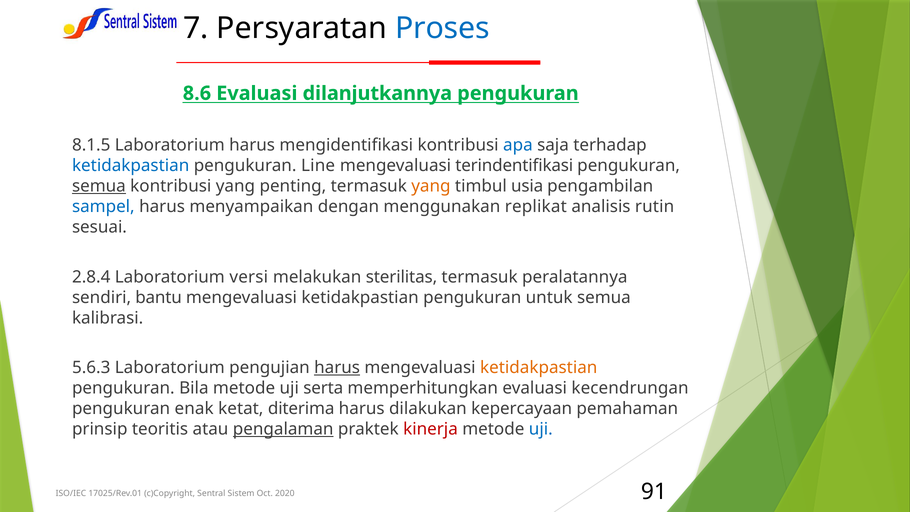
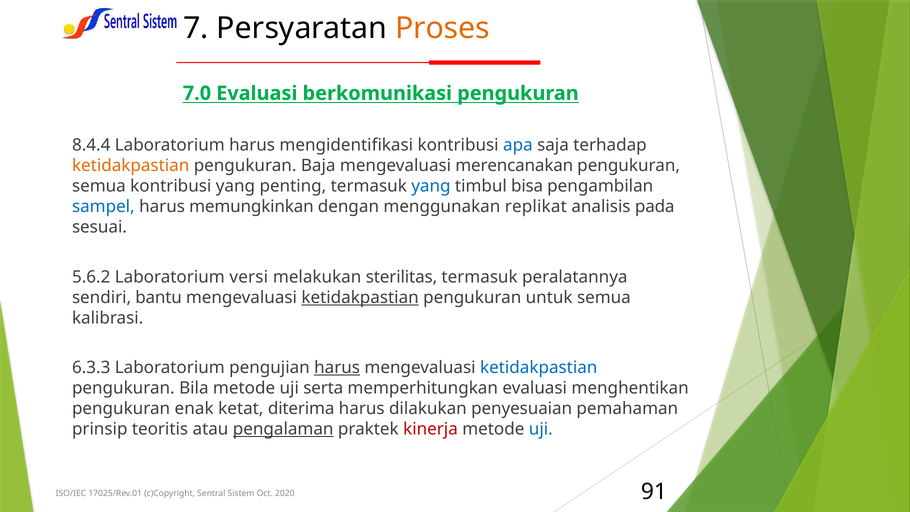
Proses colour: blue -> orange
8.6: 8.6 -> 7.0
dilanjutkannya: dilanjutkannya -> berkomunikasi
8.1.5: 8.1.5 -> 8.4.4
ketidakpastian at (131, 166) colour: blue -> orange
Line: Line -> Baja
terindentifikasi: terindentifikasi -> merencanakan
semua at (99, 186) underline: present -> none
yang at (431, 186) colour: orange -> blue
usia: usia -> bisa
menyampaikan: menyampaikan -> memungkinkan
rutin: rutin -> pada
2.8.4: 2.8.4 -> 5.6.2
ketidakpastian at (360, 297) underline: none -> present
5.6.3: 5.6.3 -> 6.3.3
ketidakpastian at (539, 368) colour: orange -> blue
kecendrungan: kecendrungan -> menghentikan
kepercayaan: kepercayaan -> penyesuaian
